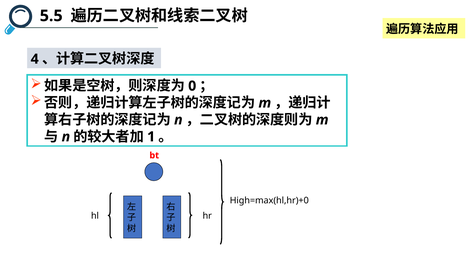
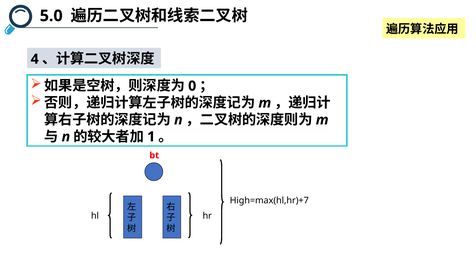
5.5: 5.5 -> 5.0
High=max(hl,hr)+0: High=max(hl,hr)+0 -> High=max(hl,hr)+7
